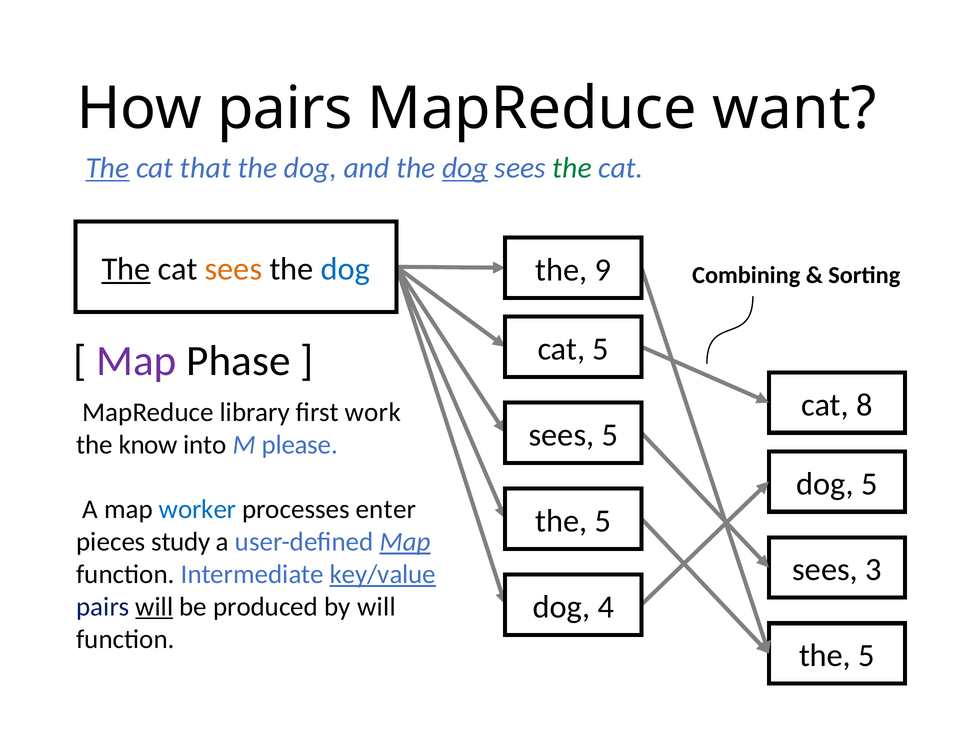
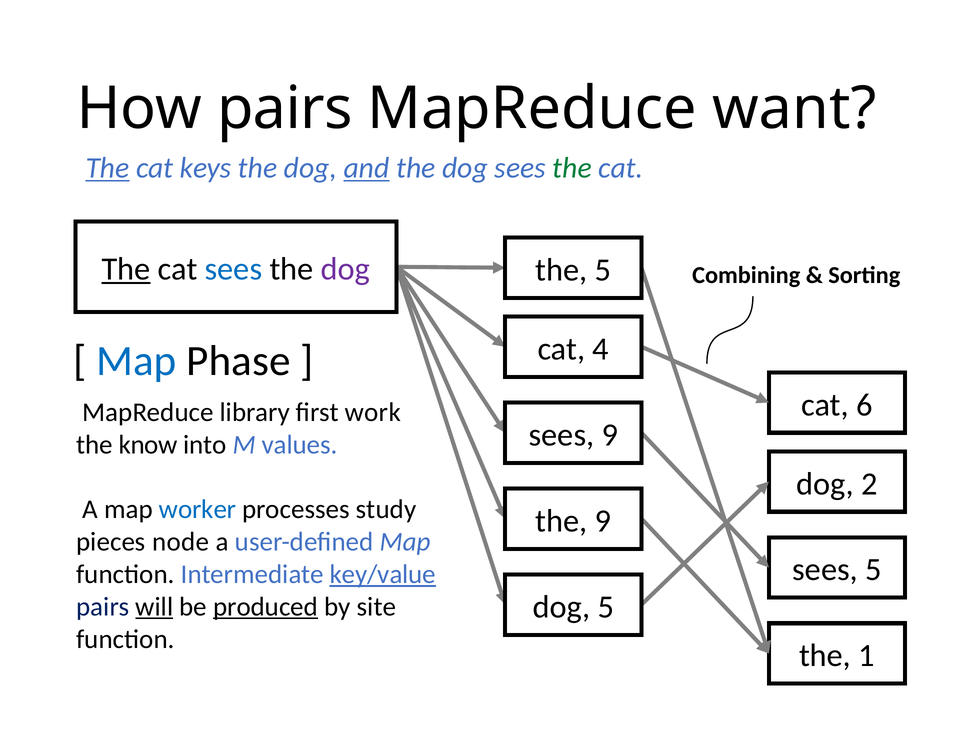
that: that -> keys
and underline: none -> present
dog at (465, 168) underline: present -> none
sees at (233, 269) colour: orange -> blue
dog at (345, 269) colour: blue -> purple
the 9: 9 -> 5
cat 5: 5 -> 4
Map at (136, 361) colour: purple -> blue
8: 8 -> 6
sees 5: 5 -> 9
please: please -> values
dog 5: 5 -> 2
enter: enter -> study
5 at (603, 521): 5 -> 9
study: study -> node
Map at (405, 542) underline: present -> none
sees 3: 3 -> 5
dog 4: 4 -> 5
produced underline: none -> present
by will: will -> site
5 at (866, 656): 5 -> 1
